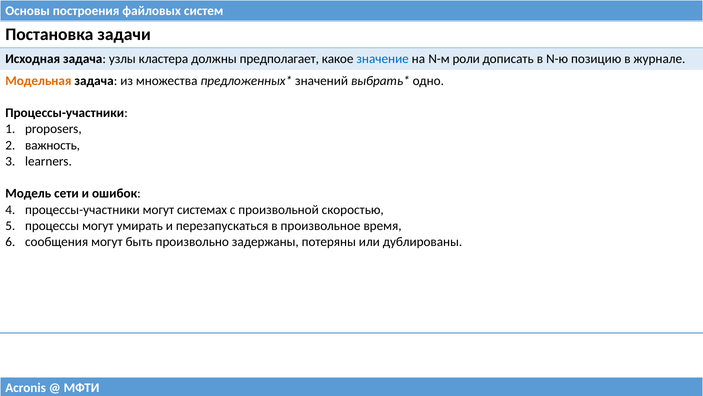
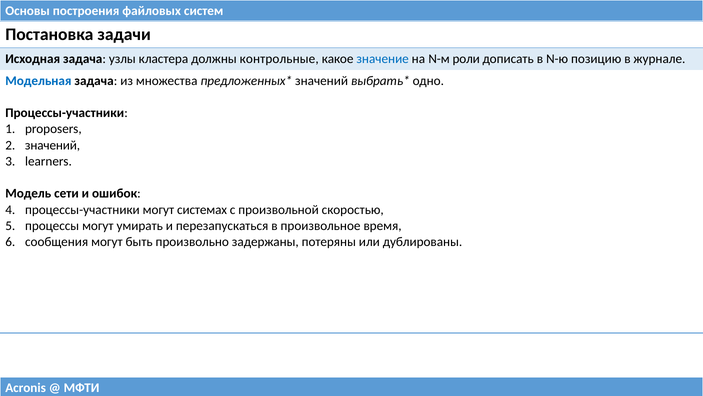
предполагает: предполагает -> контрольные
Модельная colour: orange -> blue
важность at (53, 145): важность -> значений
